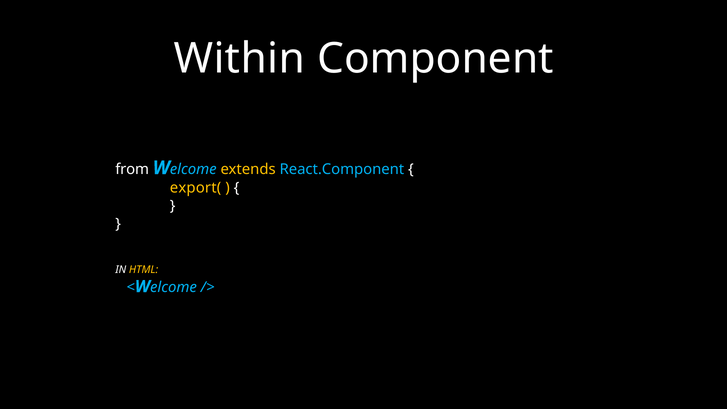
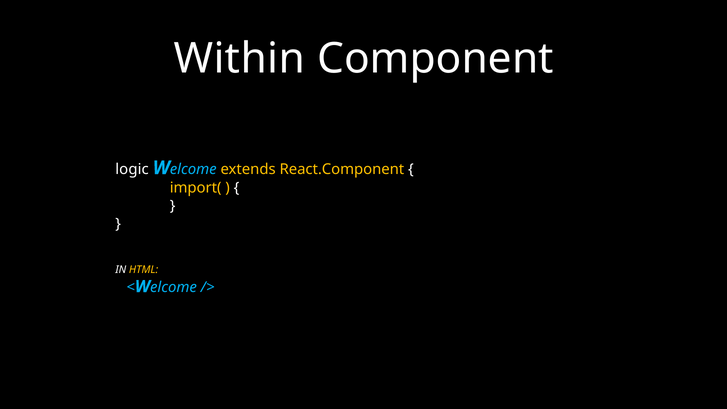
from: from -> logic
React.Component colour: light blue -> yellow
export(: export( -> import(
